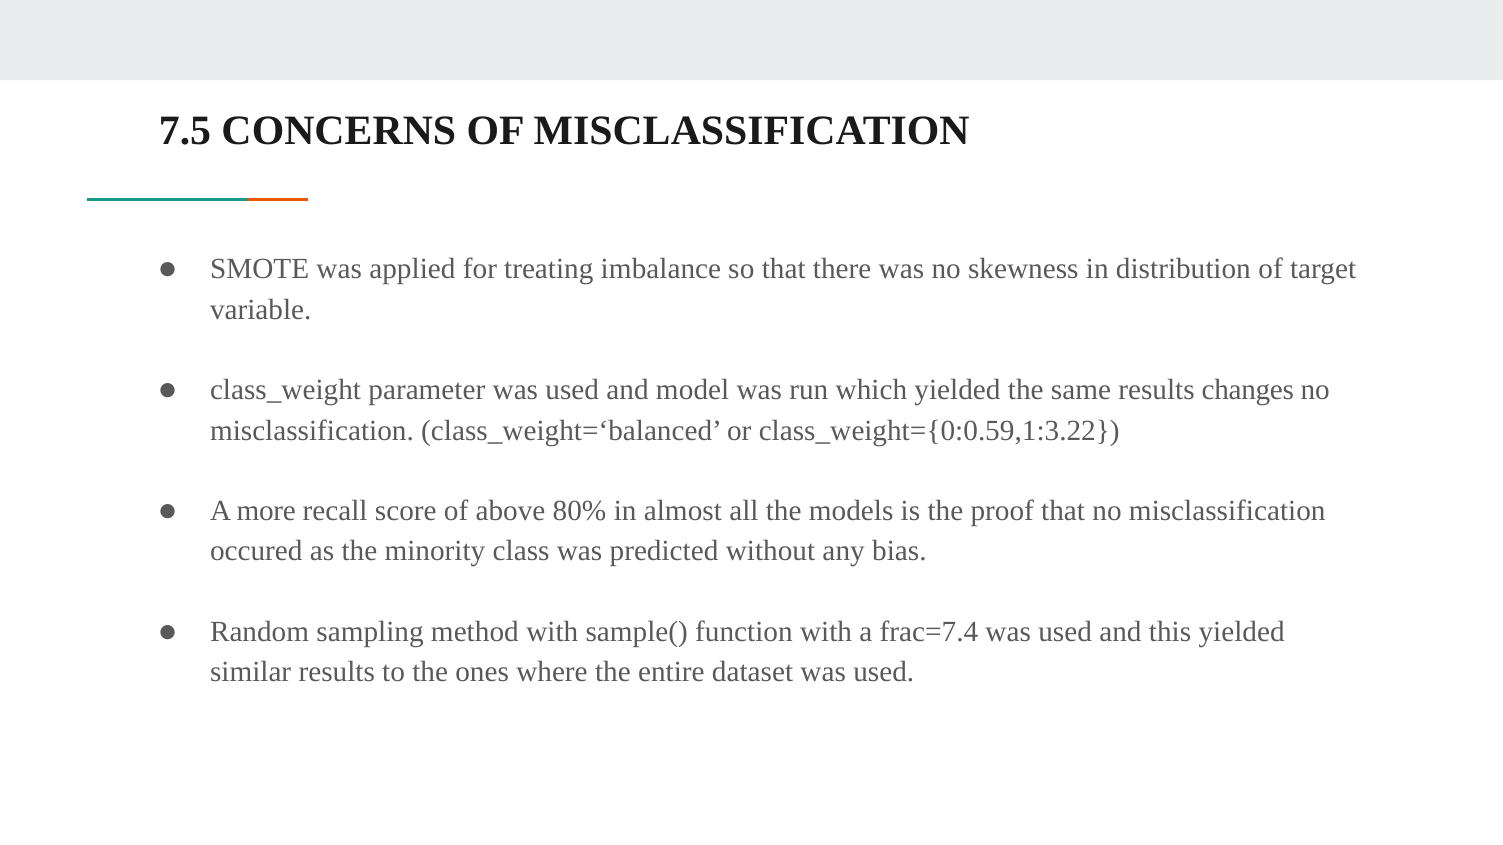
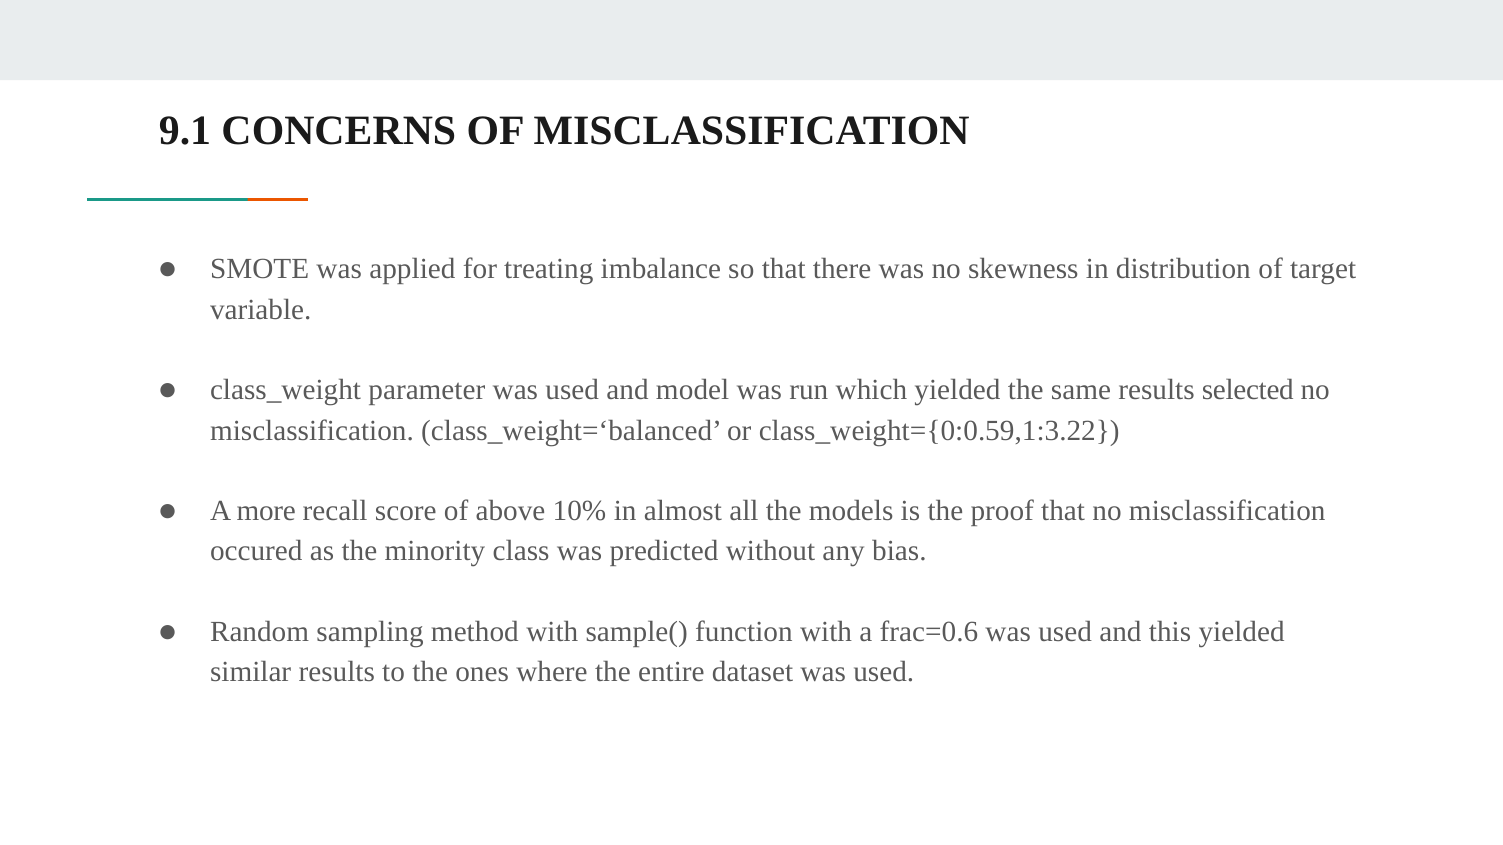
7.5: 7.5 -> 9.1
changes: changes -> selected
80%: 80% -> 10%
frac=7.4: frac=7.4 -> frac=0.6
